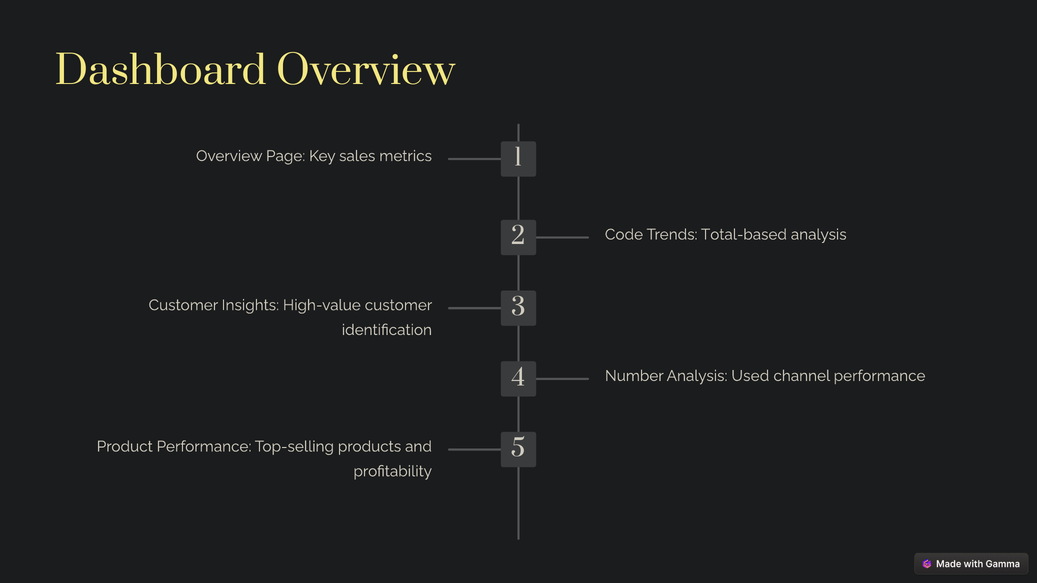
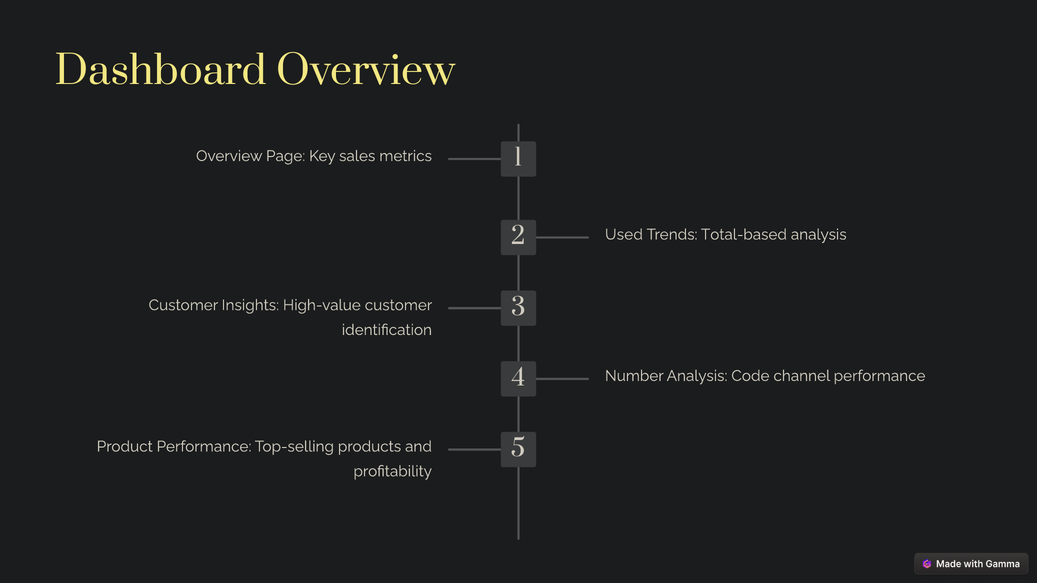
Code: Code -> Used
Used: Used -> Code
